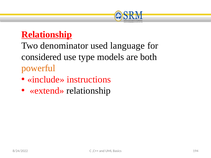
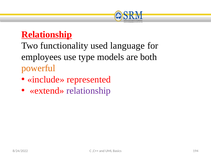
denominator: denominator -> functionality
considered: considered -> employees
instructions: instructions -> represented
relationship at (89, 91) colour: black -> purple
